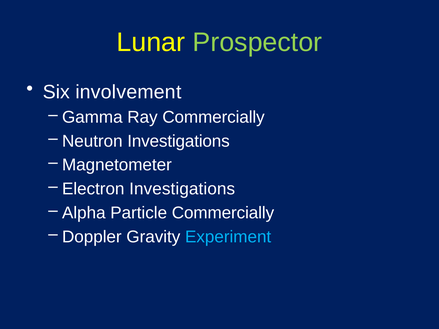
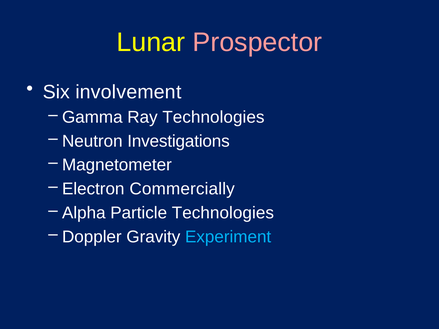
Prospector colour: light green -> pink
Ray Commercially: Commercially -> Technologies
Electron Investigations: Investigations -> Commercially
Particle Commercially: Commercially -> Technologies
